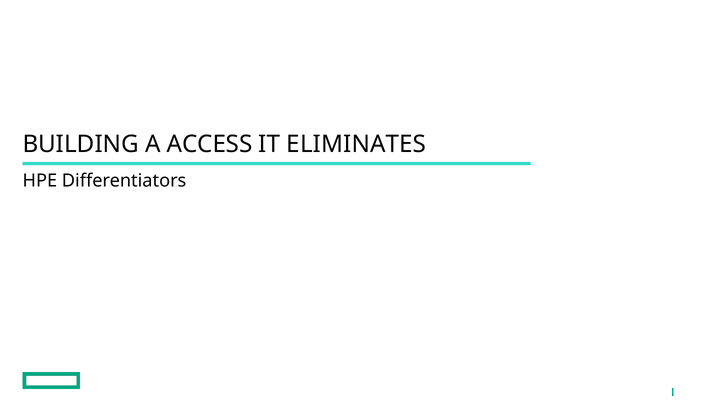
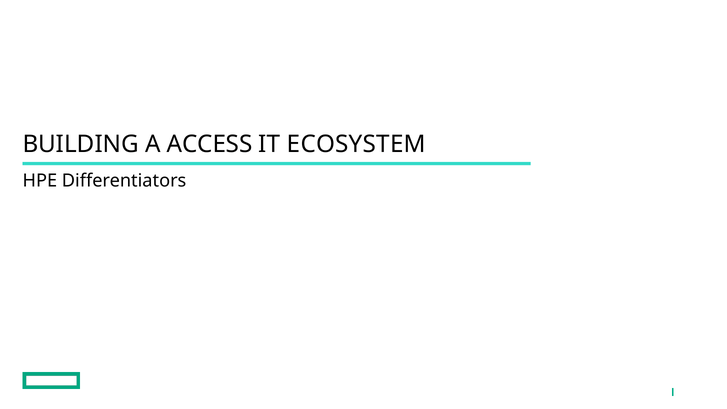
ELIMINATES: ELIMINATES -> ECOSYSTEM
